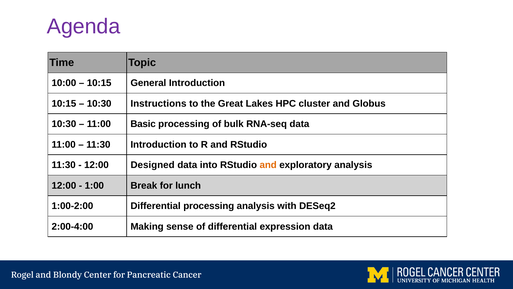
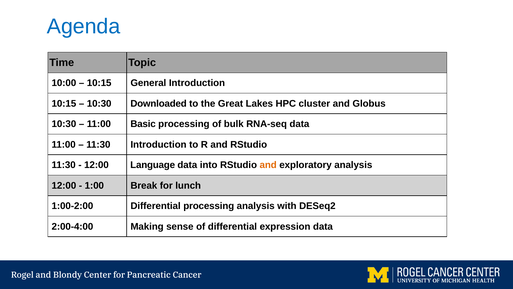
Agenda colour: purple -> blue
Instructions: Instructions -> Downloaded
Designed: Designed -> Language
